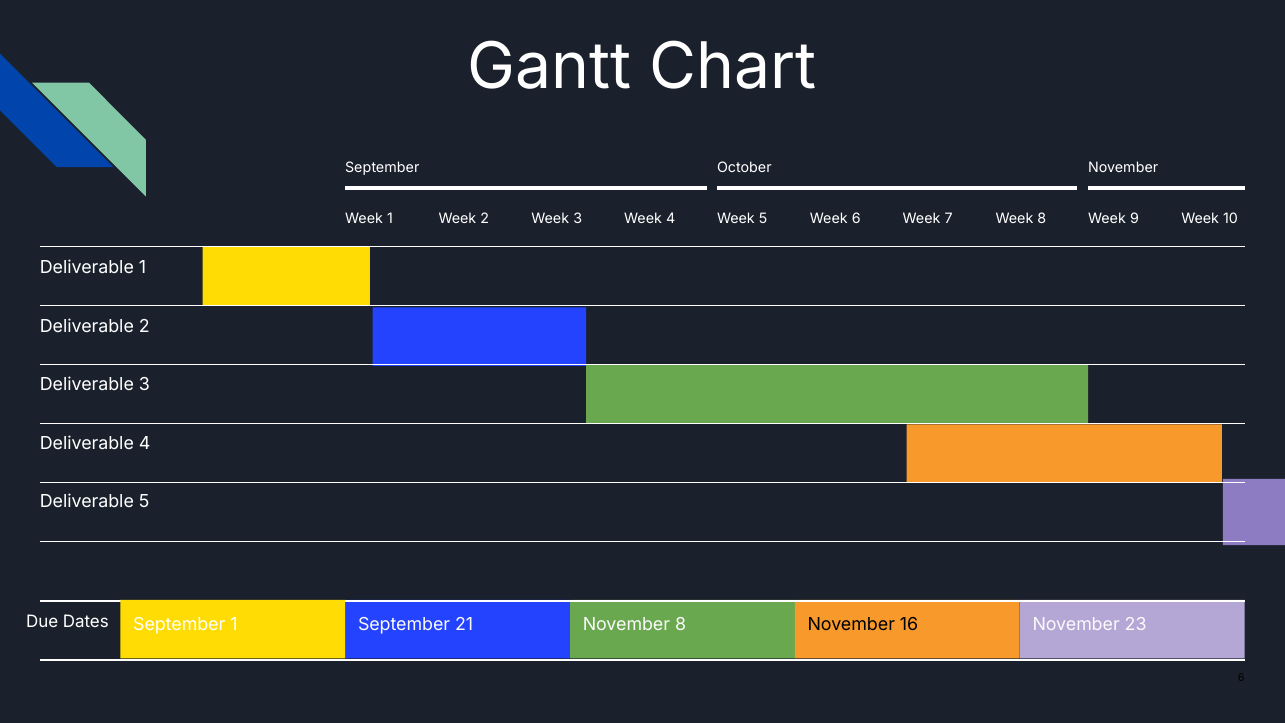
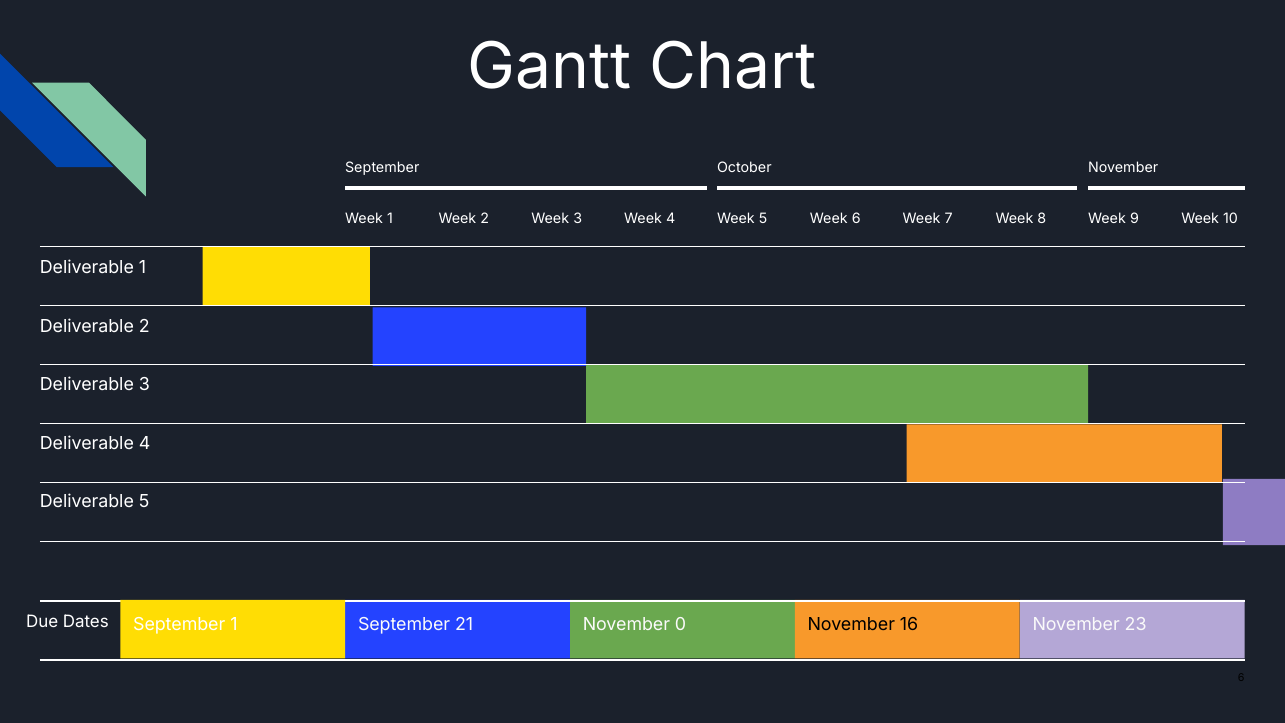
November 8: 8 -> 0
